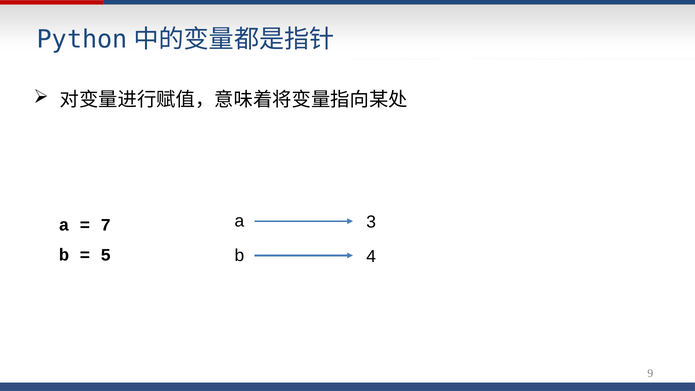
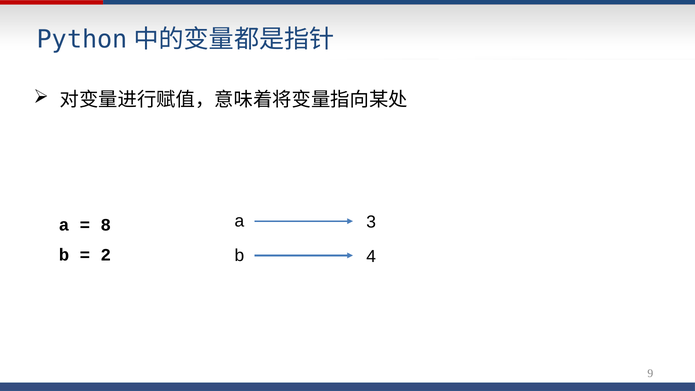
7: 7 -> 8
5: 5 -> 2
